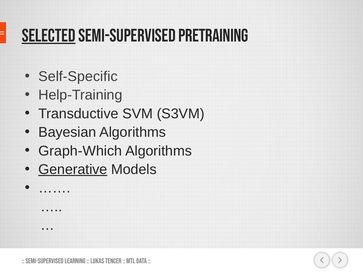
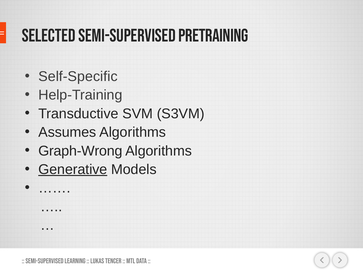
Selected underline: present -> none
Bayesian: Bayesian -> Assumes
Graph-Which: Graph-Which -> Graph-Wrong
